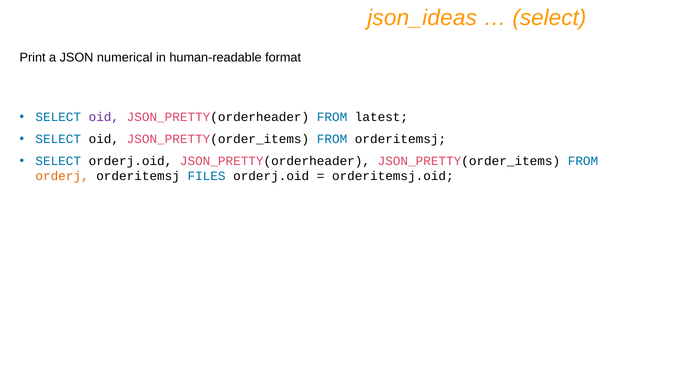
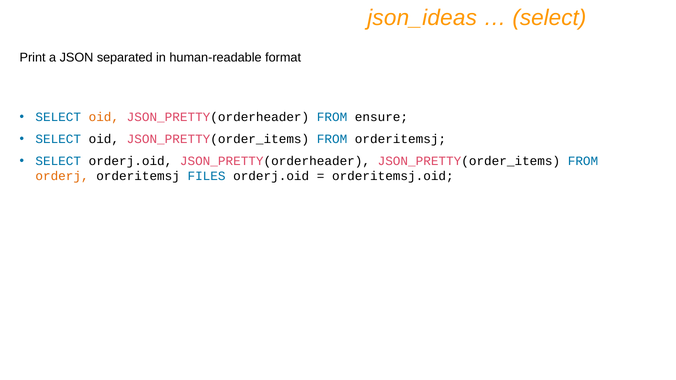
numerical: numerical -> separated
oid at (104, 117) colour: purple -> orange
latest: latest -> ensure
